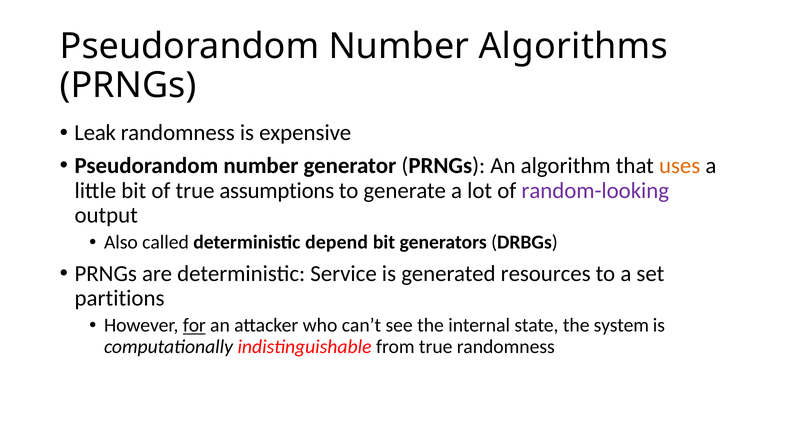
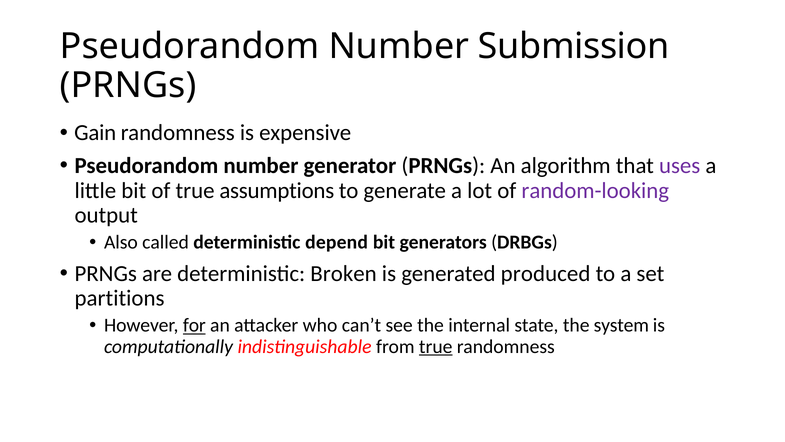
Algorithms: Algorithms -> Submission
Leak: Leak -> Gain
uses colour: orange -> purple
Service: Service -> Broken
resources: resources -> produced
true at (436, 346) underline: none -> present
